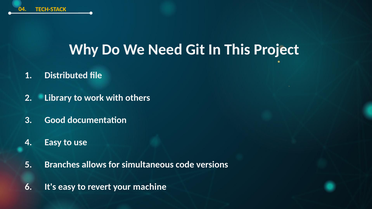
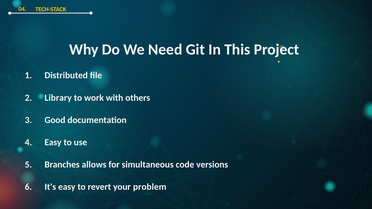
machine: machine -> problem
